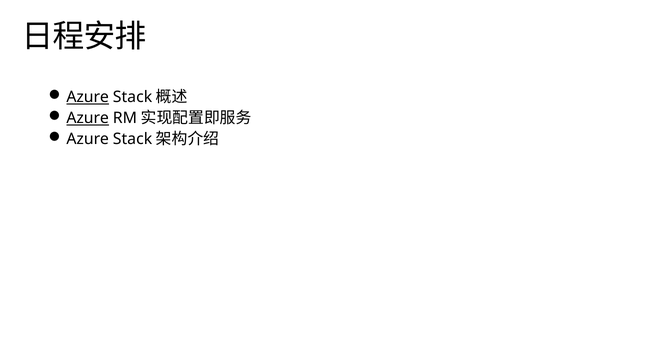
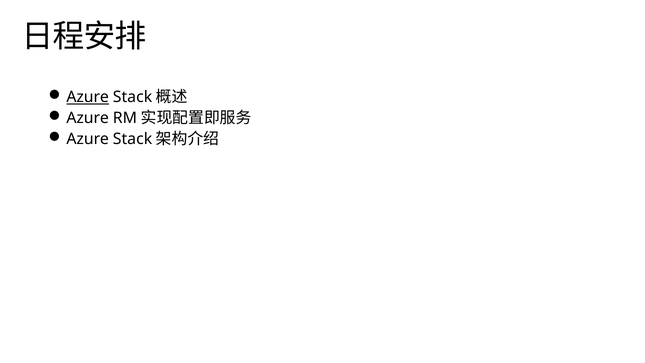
Azure at (88, 118) underline: present -> none
